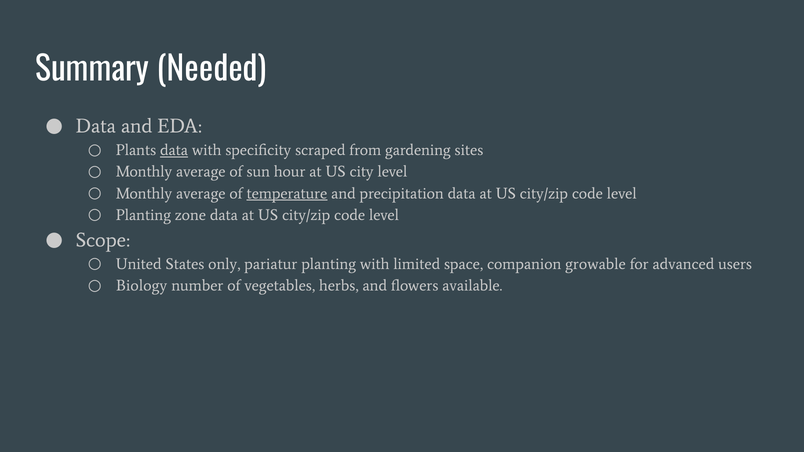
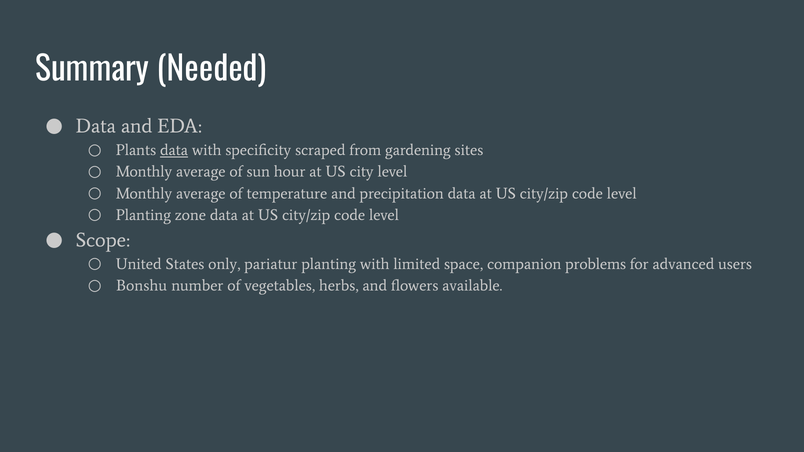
temperature underline: present -> none
growable: growable -> problems
Biology: Biology -> Bonshu
